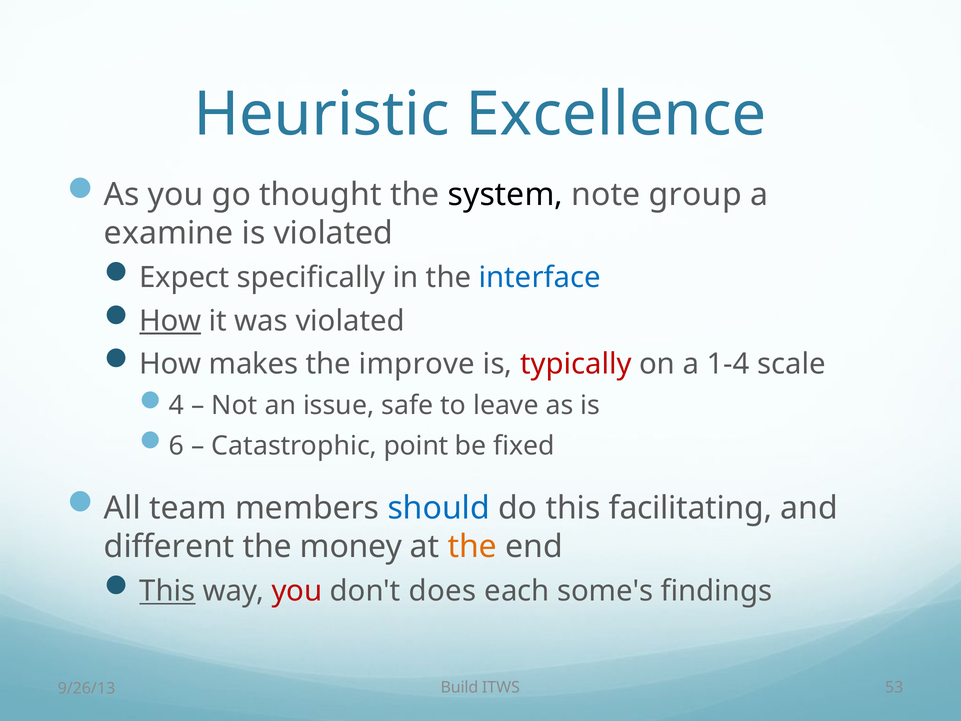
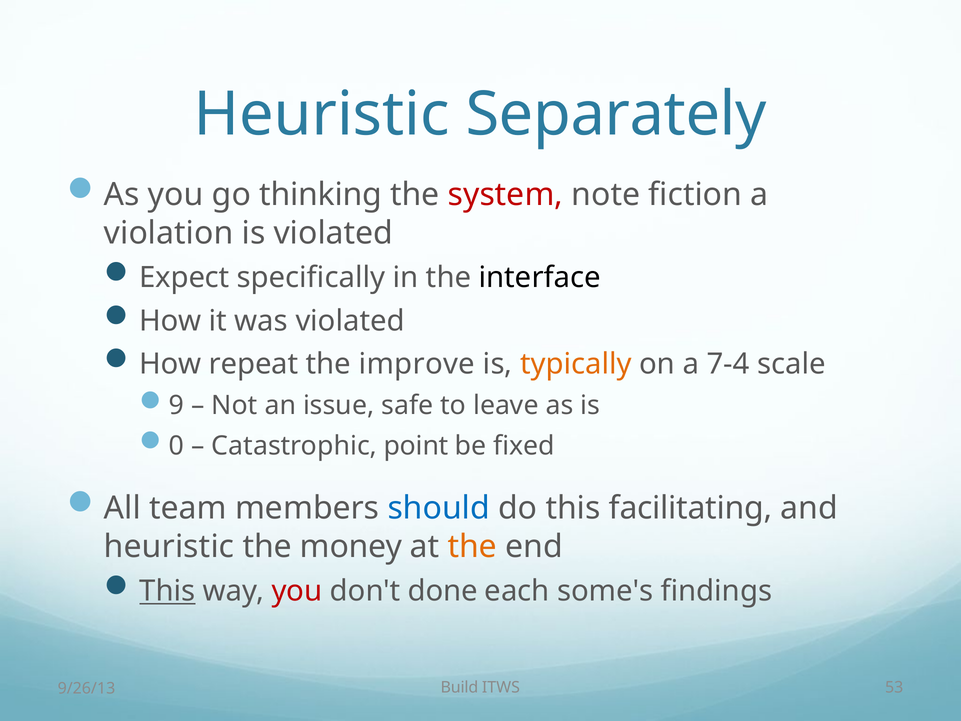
Excellence: Excellence -> Separately
thought: thought -> thinking
system colour: black -> red
group: group -> fiction
examine: examine -> violation
interface colour: blue -> black
How at (170, 321) underline: present -> none
makes: makes -> repeat
typically colour: red -> orange
1-4: 1-4 -> 7-4
4: 4 -> 9
6: 6 -> 0
different at (169, 546): different -> heuristic
does: does -> done
